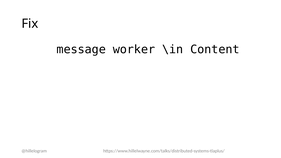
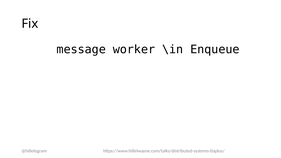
Content: Content -> Enqueue
